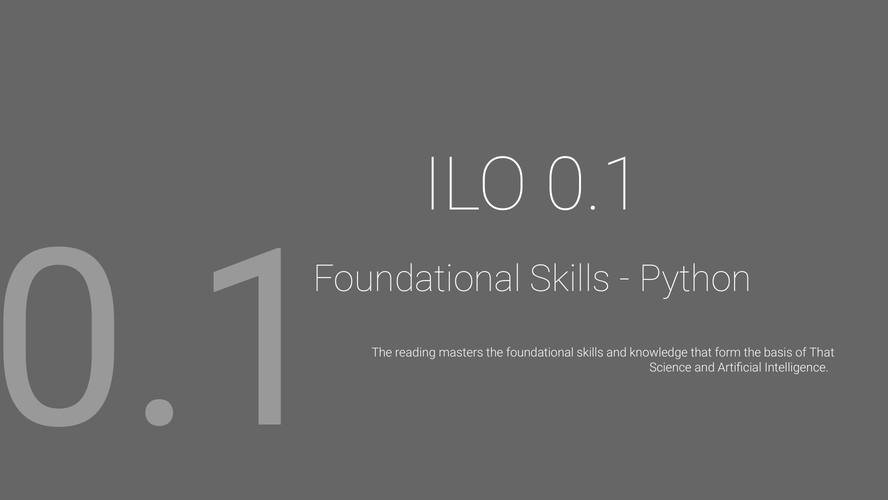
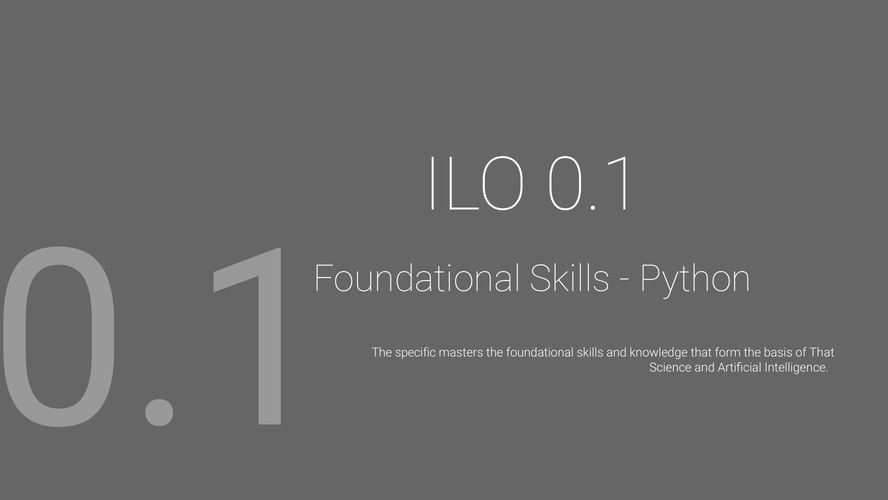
reading: reading -> specific
